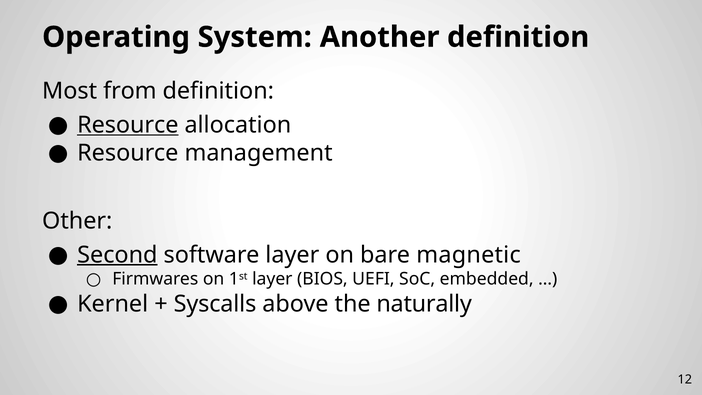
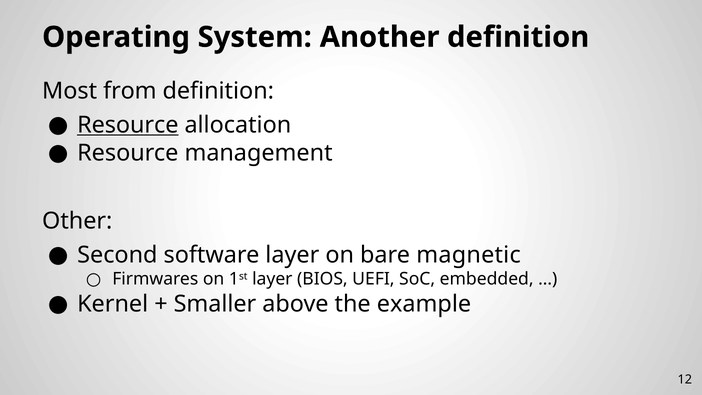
Second underline: present -> none
Syscalls: Syscalls -> Smaller
naturally: naturally -> example
